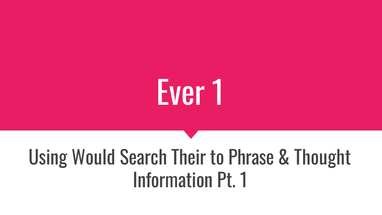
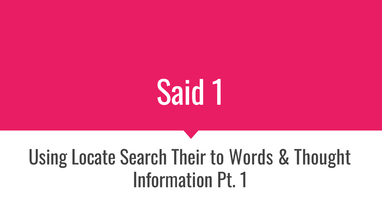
Ever: Ever -> Said
Would: Would -> Locate
Phrase: Phrase -> Words
